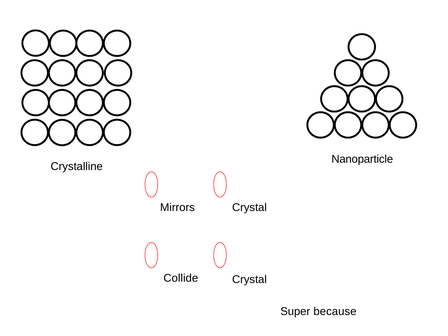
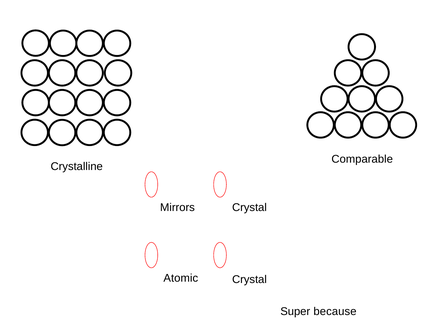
Nanoparticle: Nanoparticle -> Comparable
Collide: Collide -> Atomic
